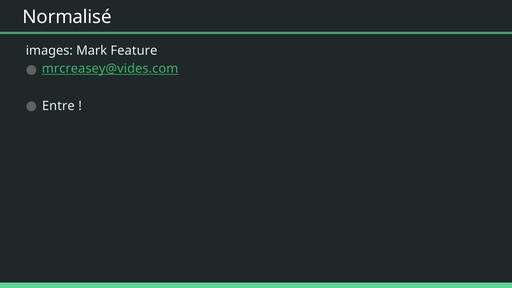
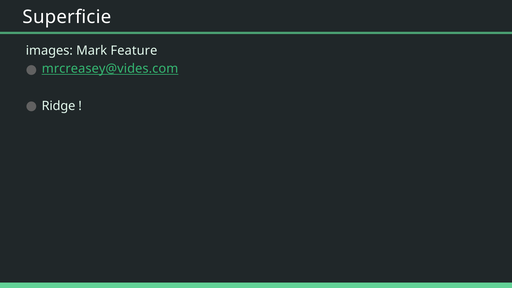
Normalisé: Normalisé -> Superficie
Entre: Entre -> Ridge
